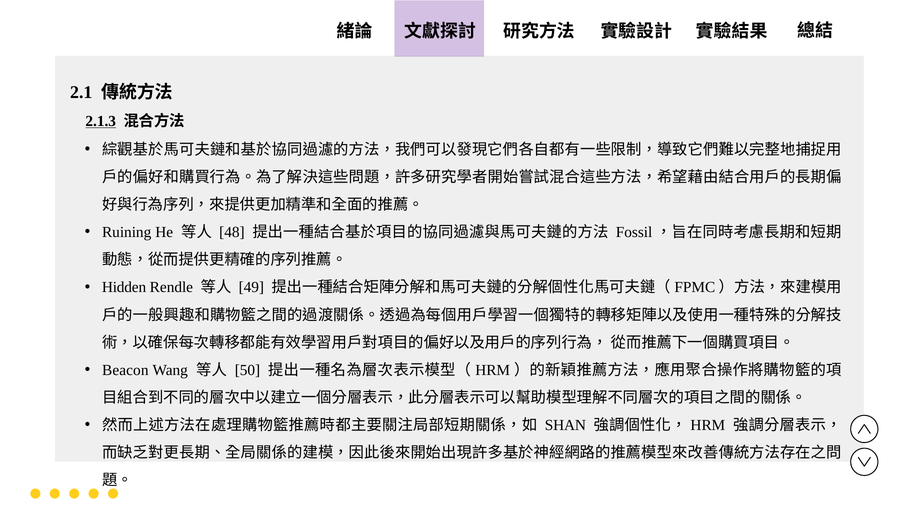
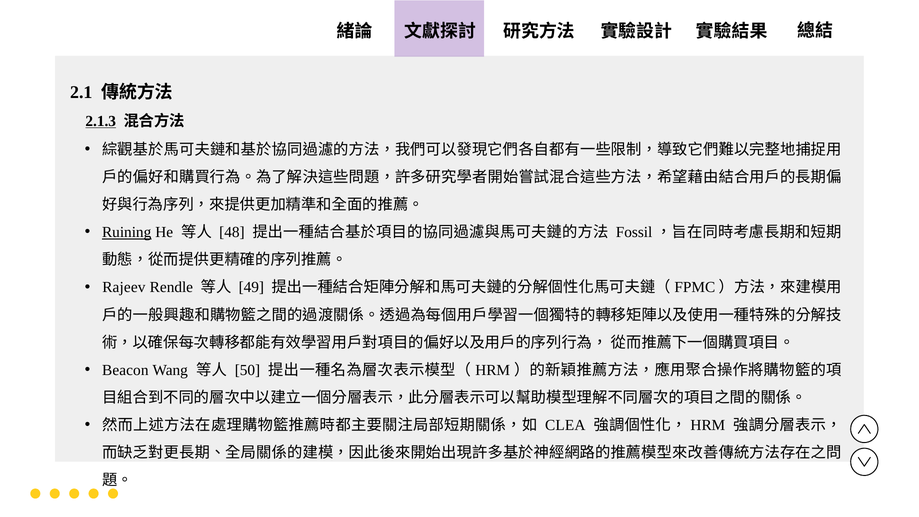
Ruining underline: none -> present
Hidden: Hidden -> Rajeev
SHAN: SHAN -> CLEA
